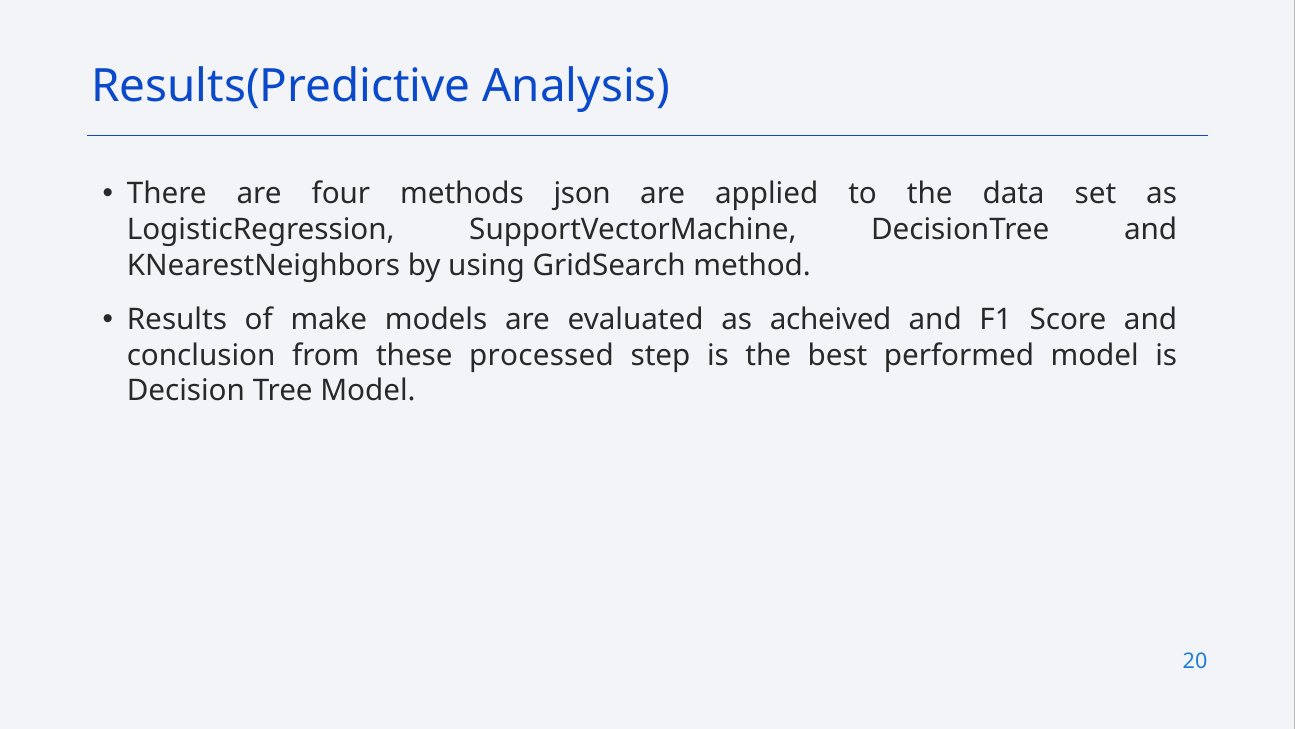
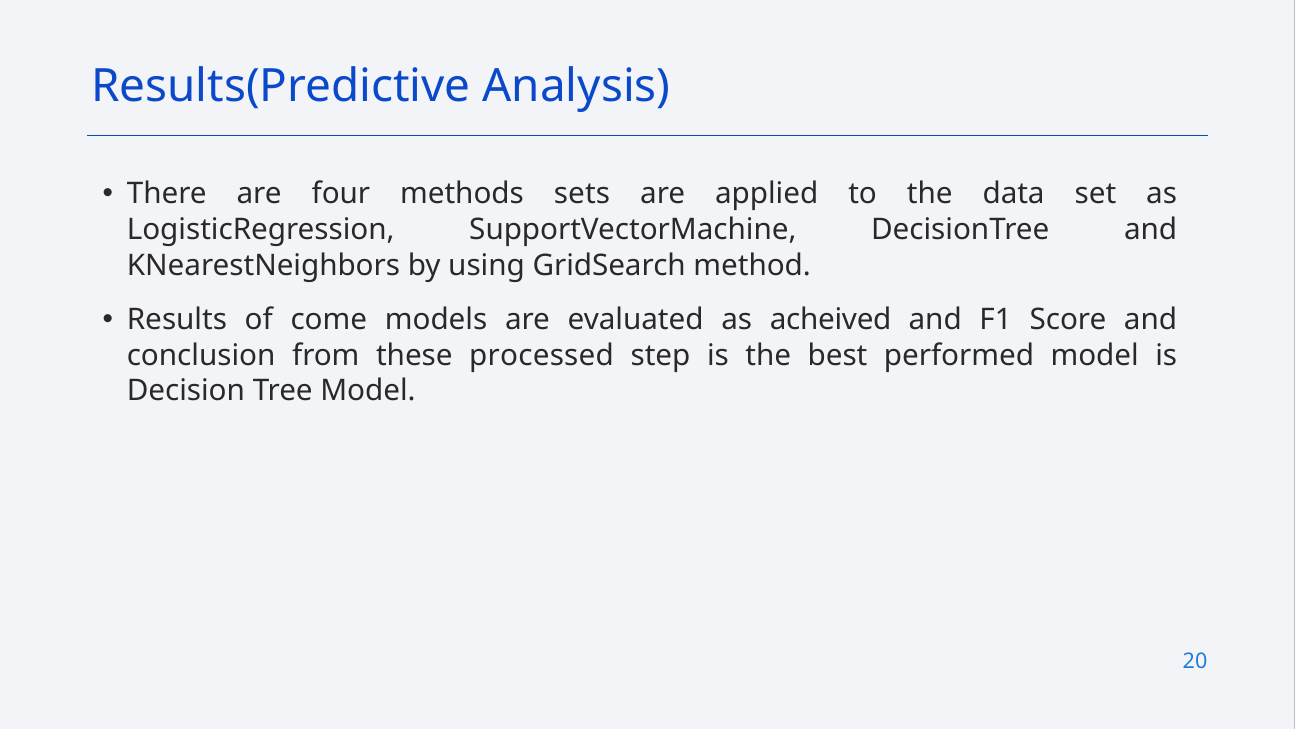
json: json -> sets
make: make -> come
